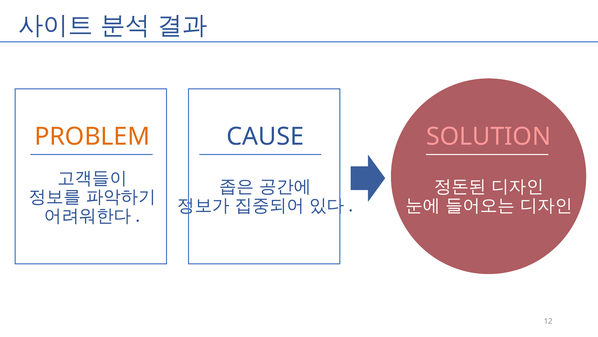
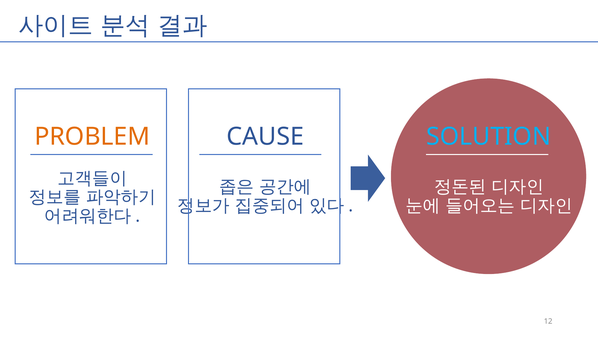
SOLUTION colour: pink -> light blue
